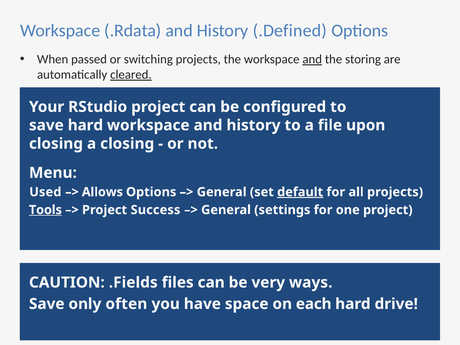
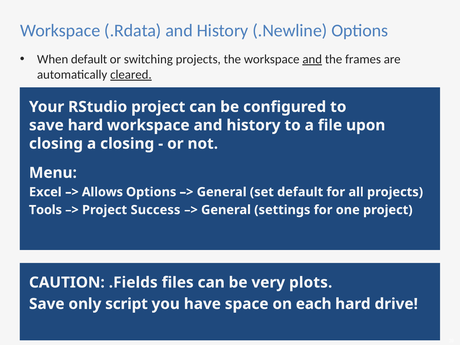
.Defined: .Defined -> .Newline
When passed: passed -> default
storing: storing -> frames
Used: Used -> Excel
default at (300, 192) underline: present -> none
Tools underline: present -> none
ways: ways -> plots
often: often -> script
